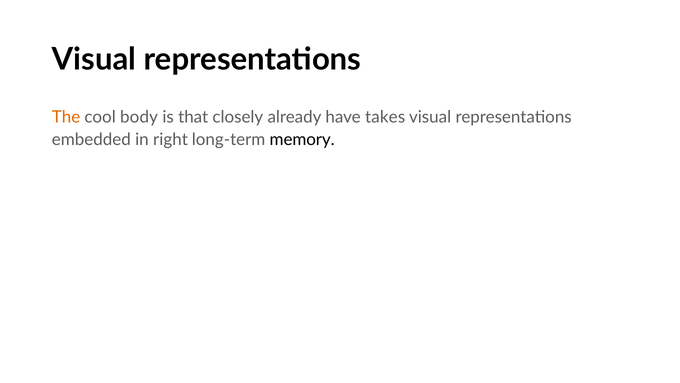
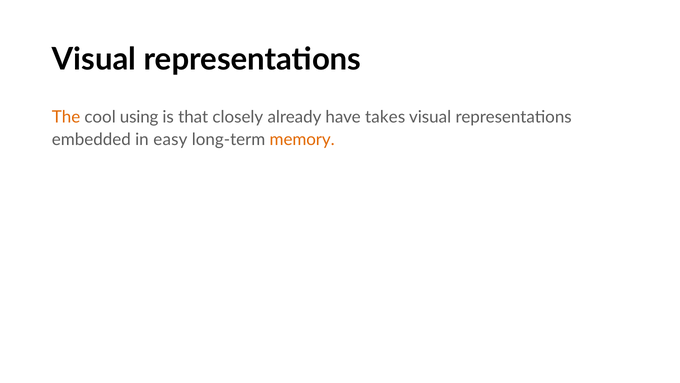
body: body -> using
right: right -> easy
memory colour: black -> orange
